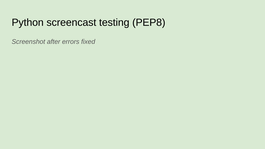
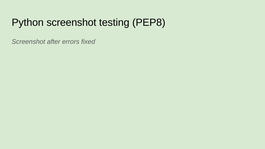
Python screencast: screencast -> screenshot
